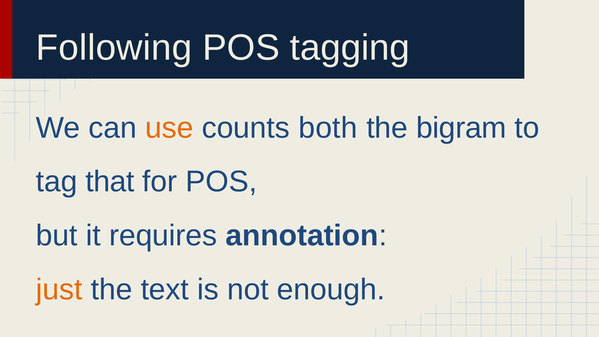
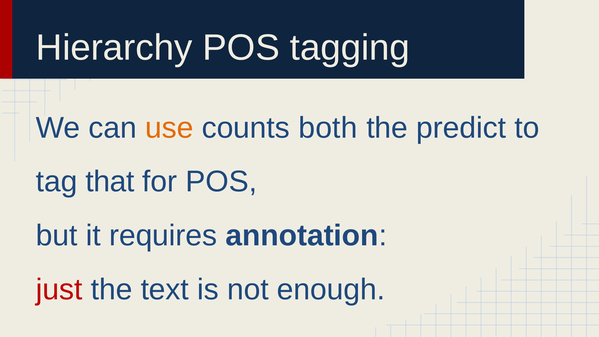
Following: Following -> Hierarchy
bigram: bigram -> predict
just colour: orange -> red
